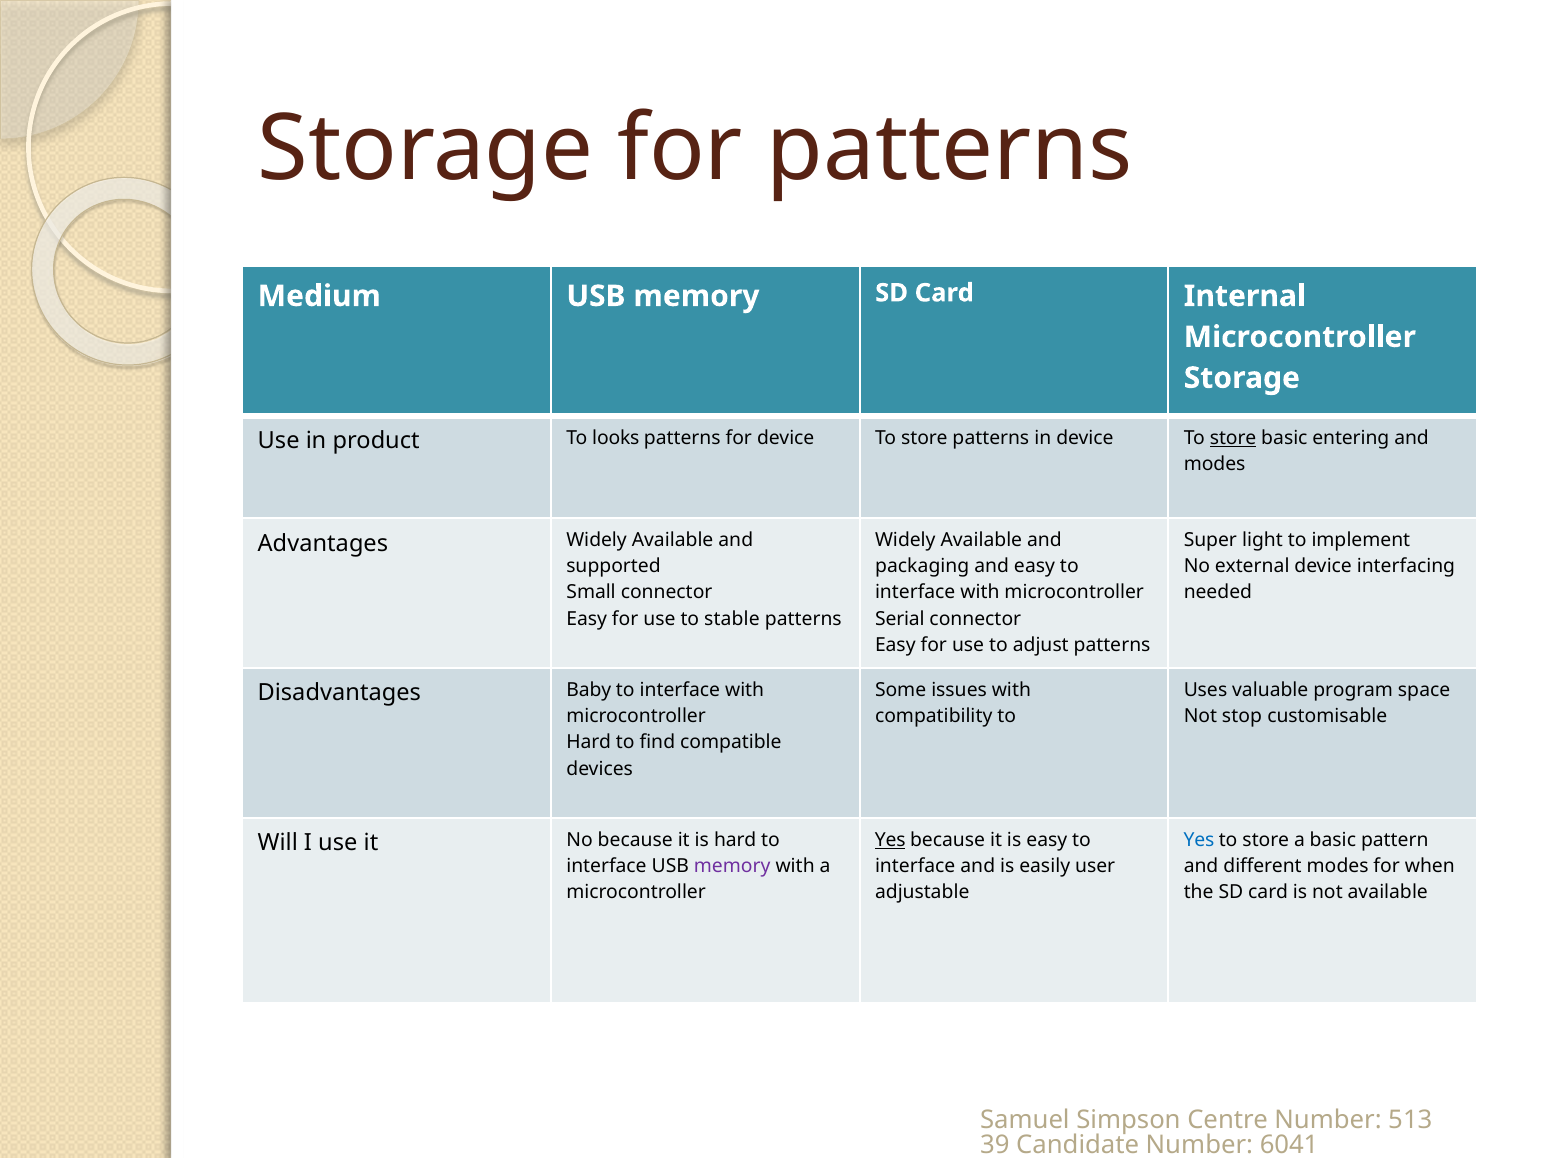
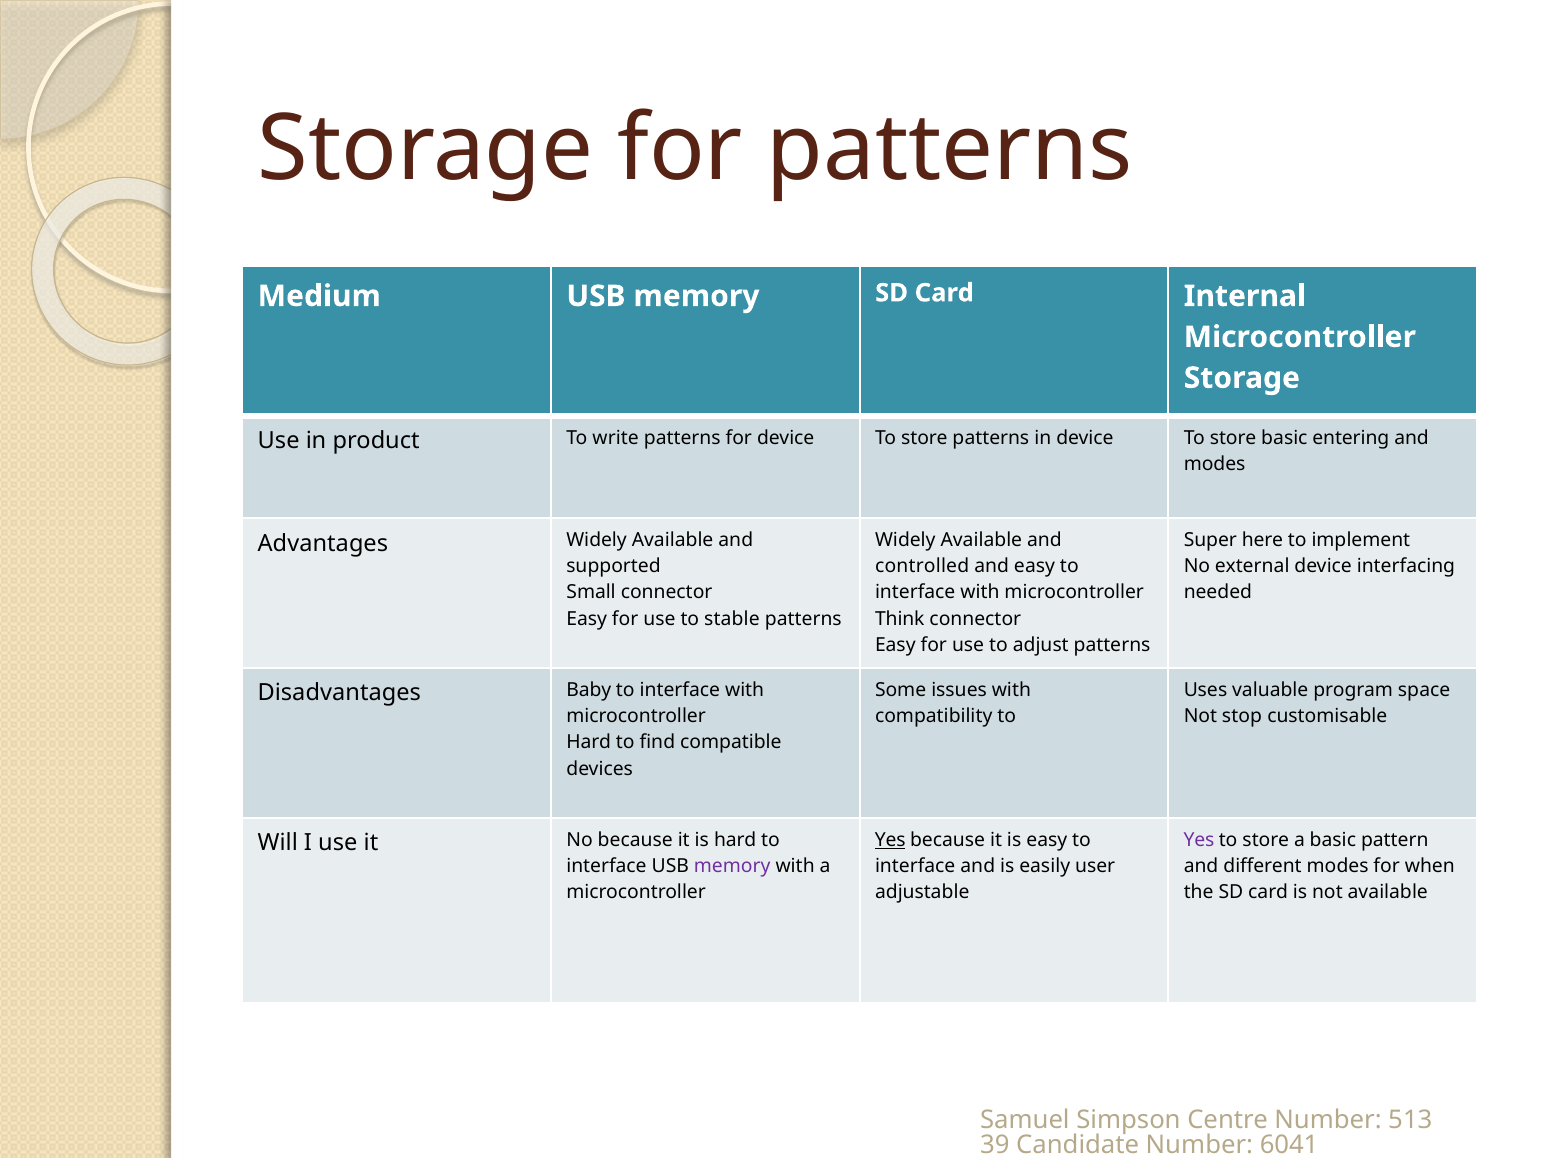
looks: looks -> write
store at (1233, 438) underline: present -> none
light: light -> here
packaging: packaging -> controlled
Serial: Serial -> Think
Yes at (1199, 840) colour: blue -> purple
